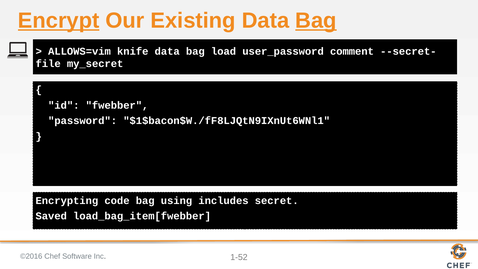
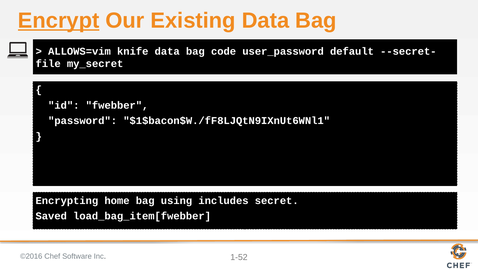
Bag at (316, 21) underline: present -> none
load: load -> code
comment: comment -> default
code: code -> home
